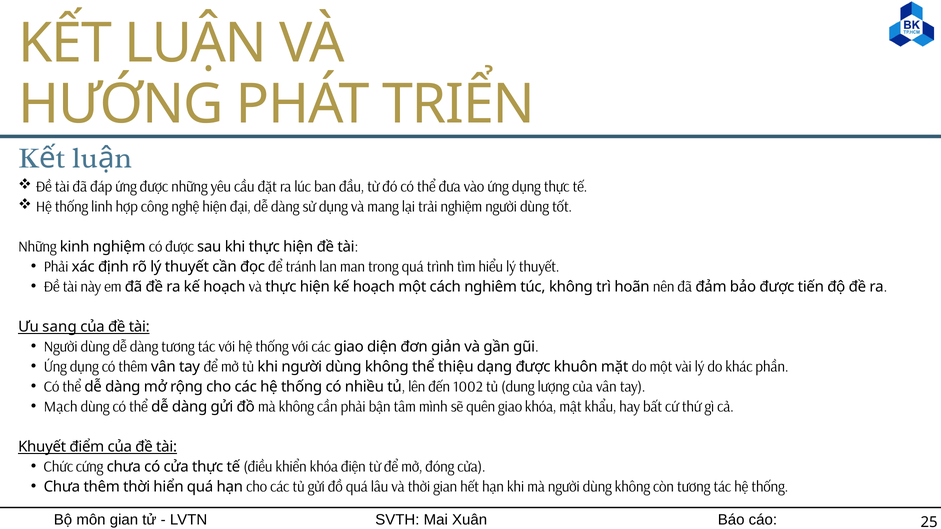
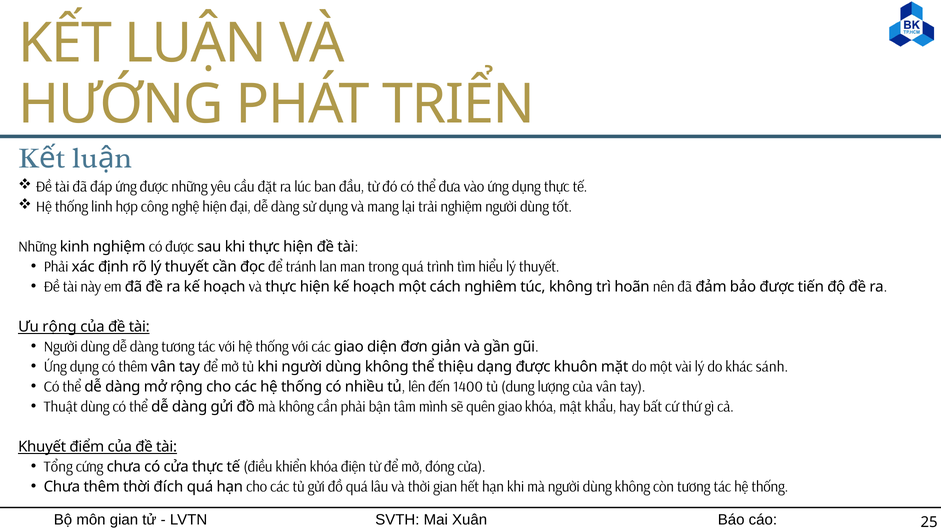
Ưu sang: sang -> rộng
phần: phần -> sánh
1002: 1002 -> 1400
Mạch: Mạch -> Thuật
Chức: Chức -> Tổng
hiển: hiển -> đích
